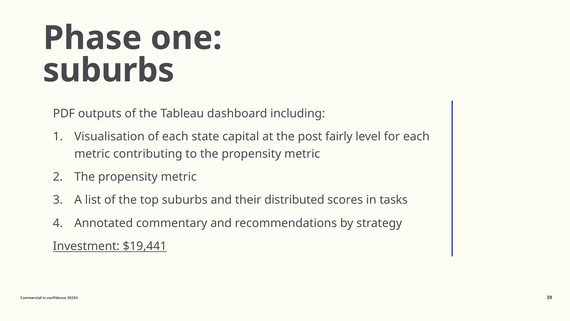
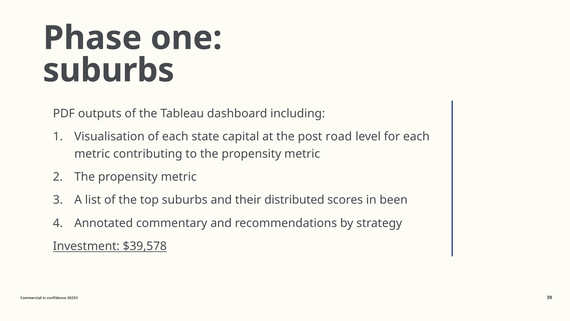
fairly: fairly -> road
tasks: tasks -> been
$19,441: $19,441 -> $39,578
